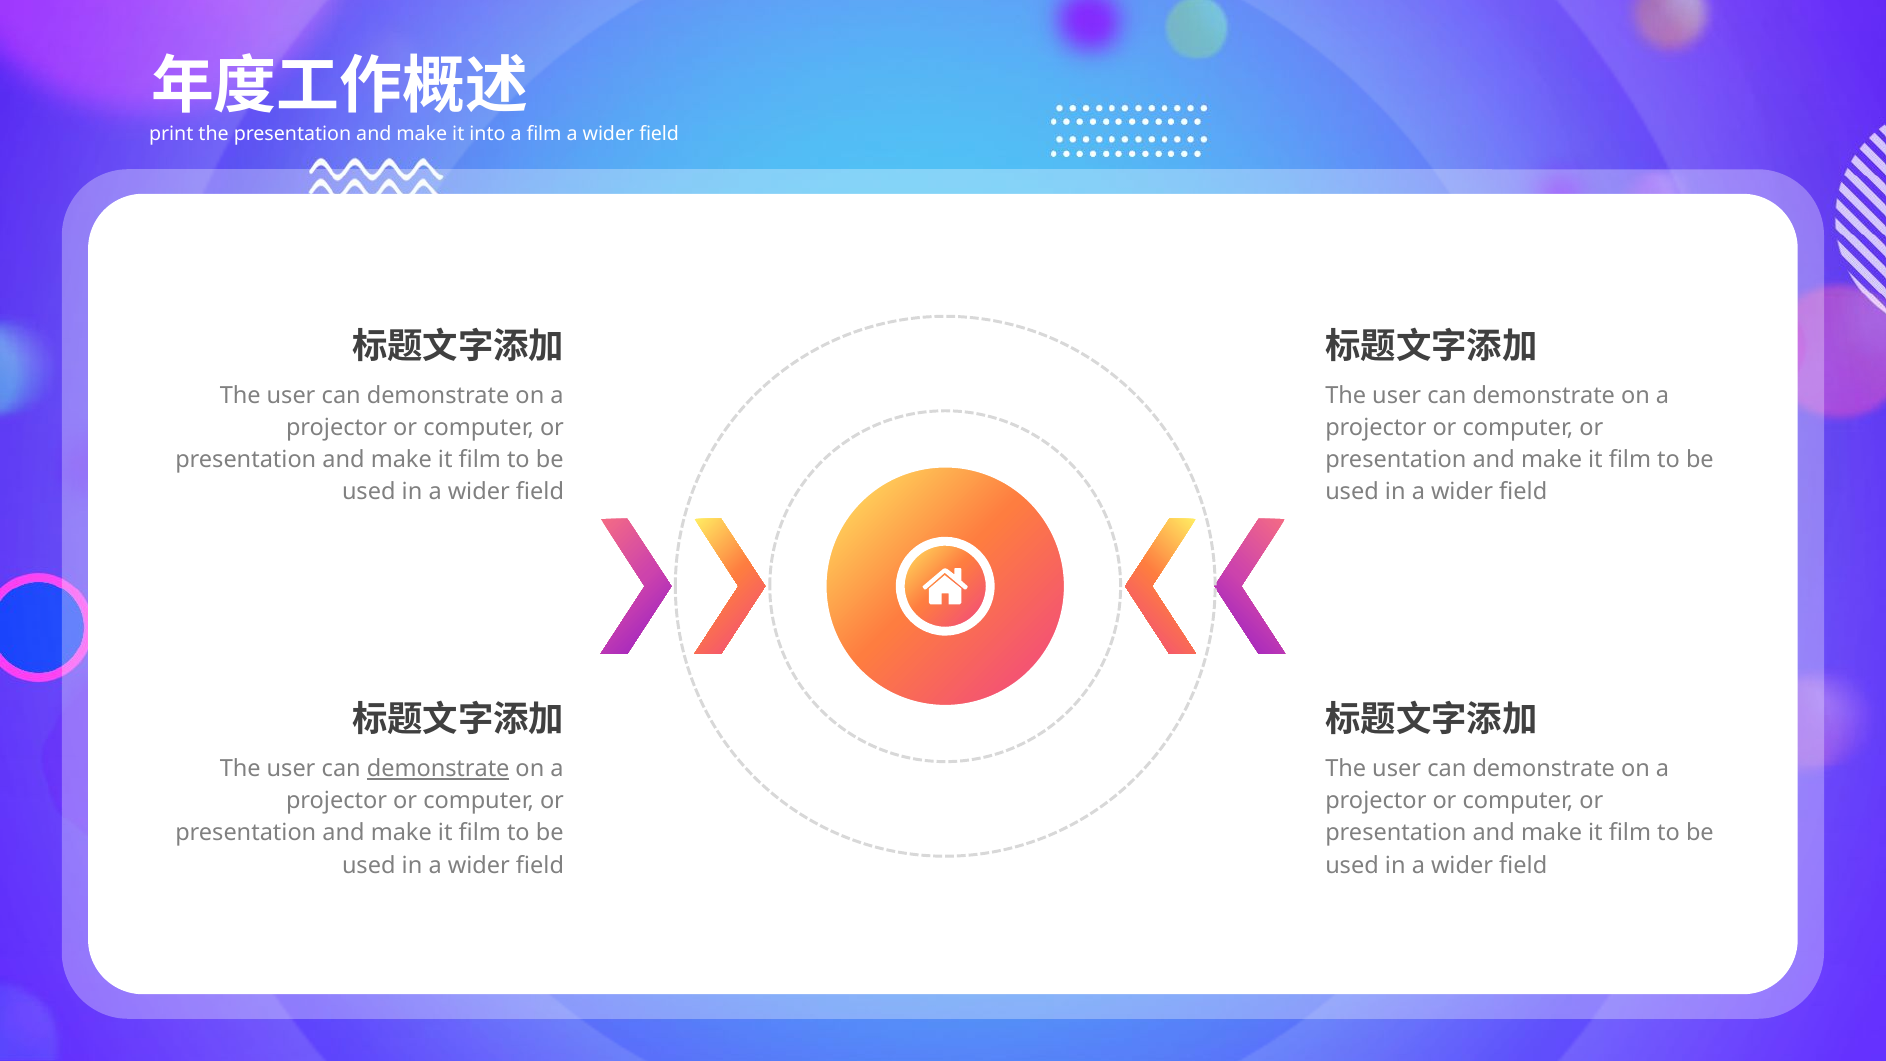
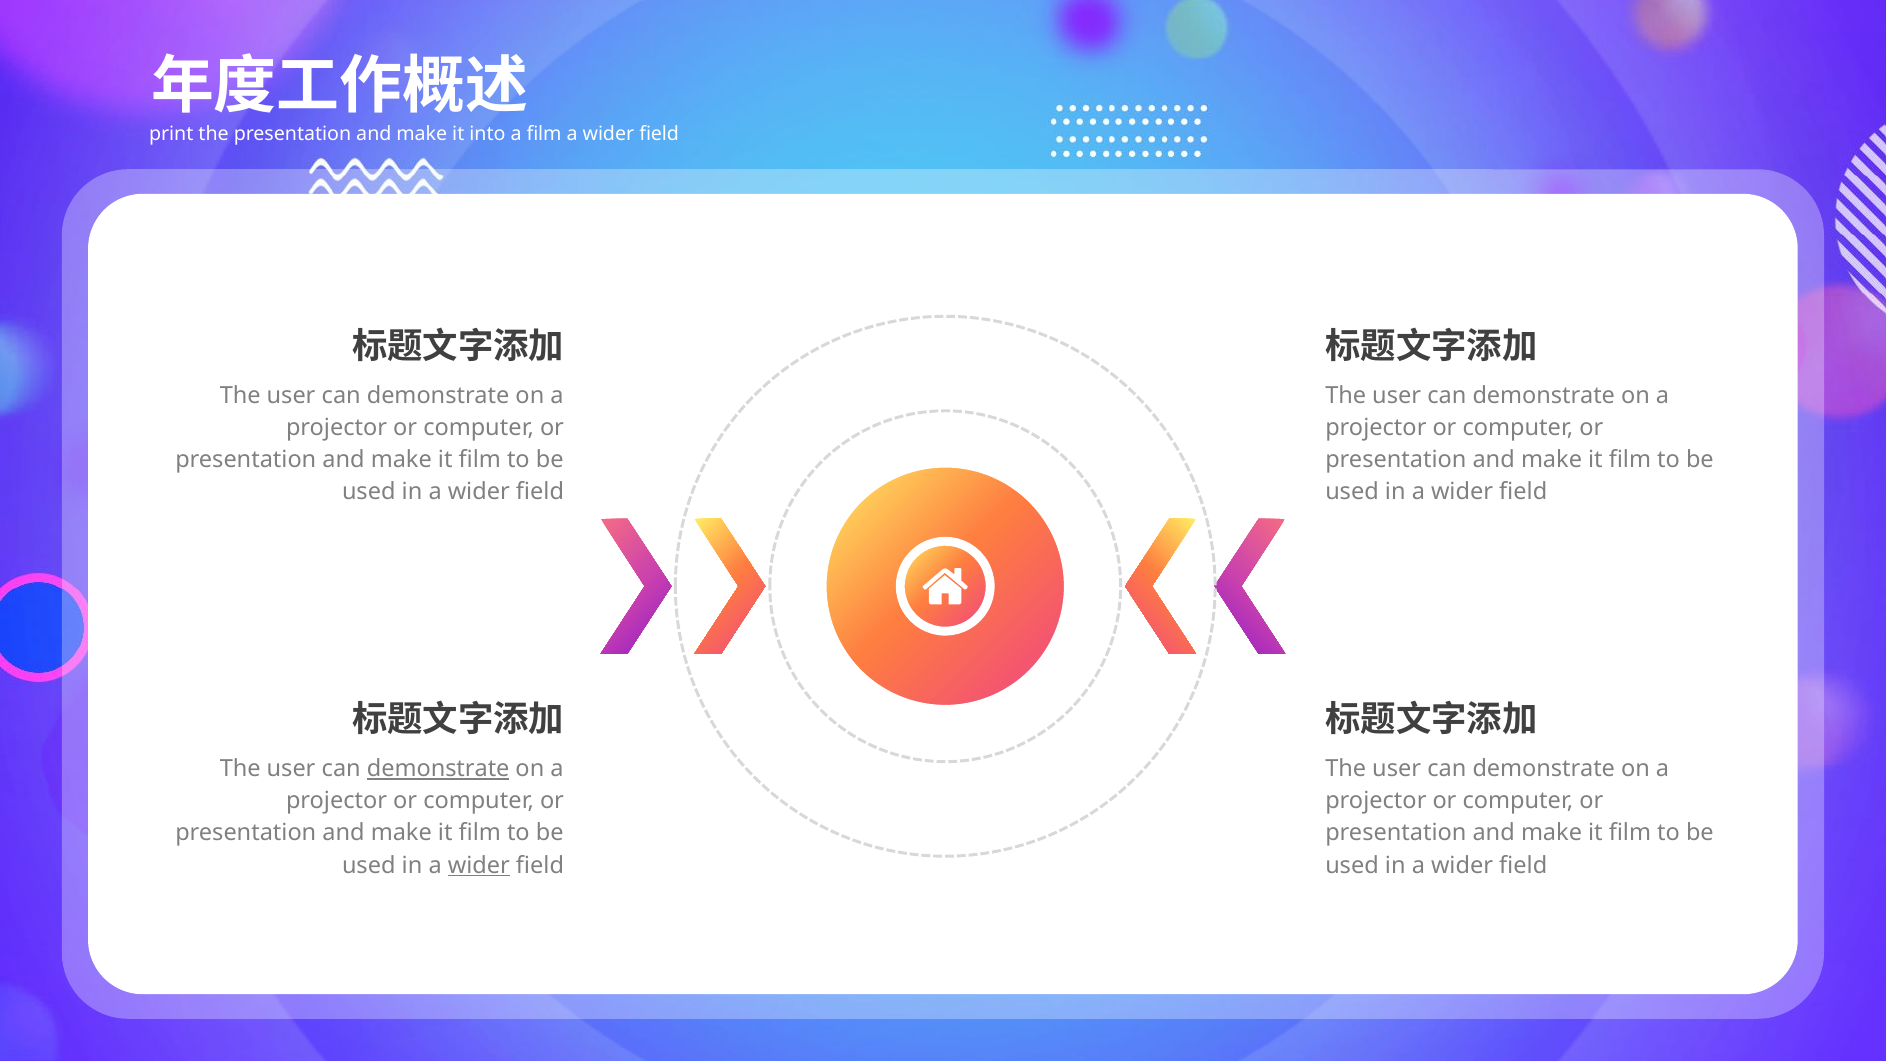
wider at (479, 865) underline: none -> present
